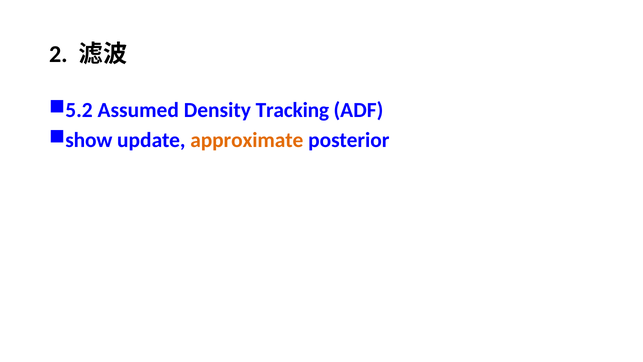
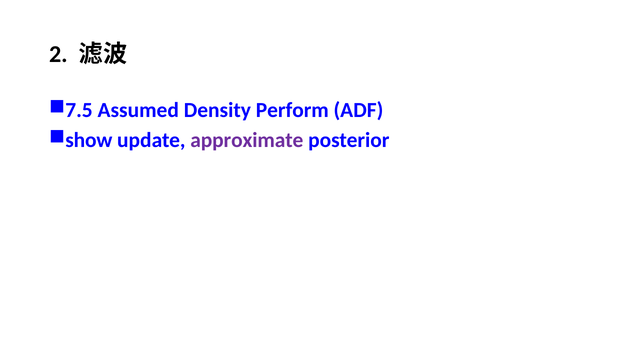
5.2: 5.2 -> 7.5
Tracking: Tracking -> Perform
approximate colour: orange -> purple
